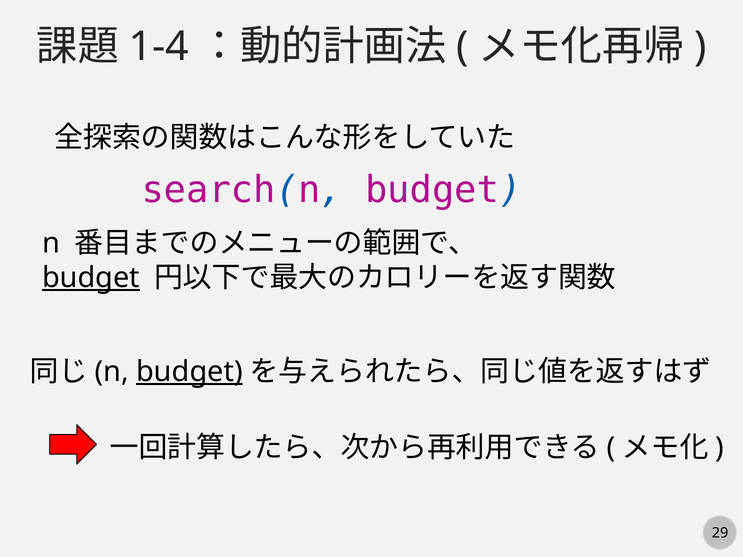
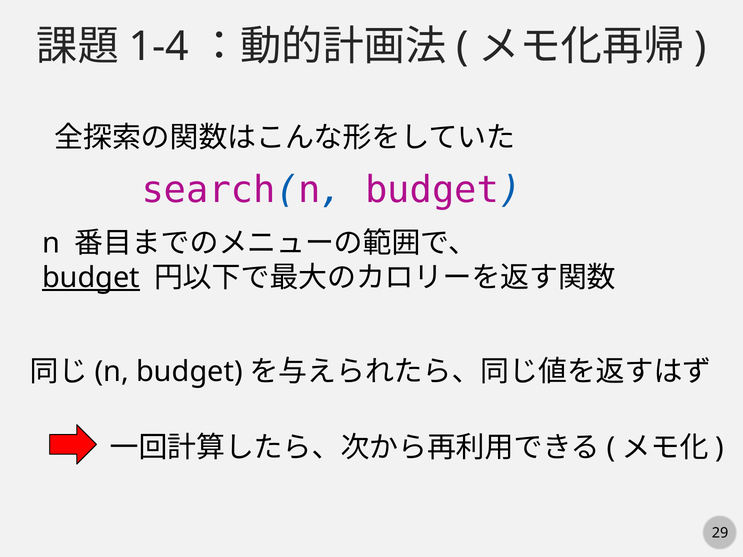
budget at (189, 372) underline: present -> none
